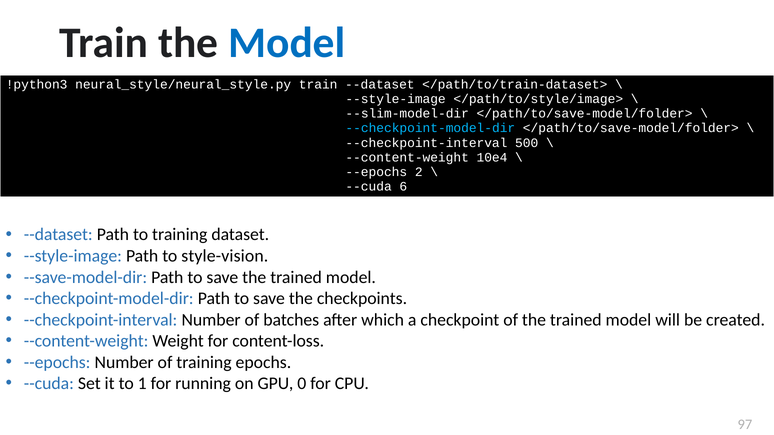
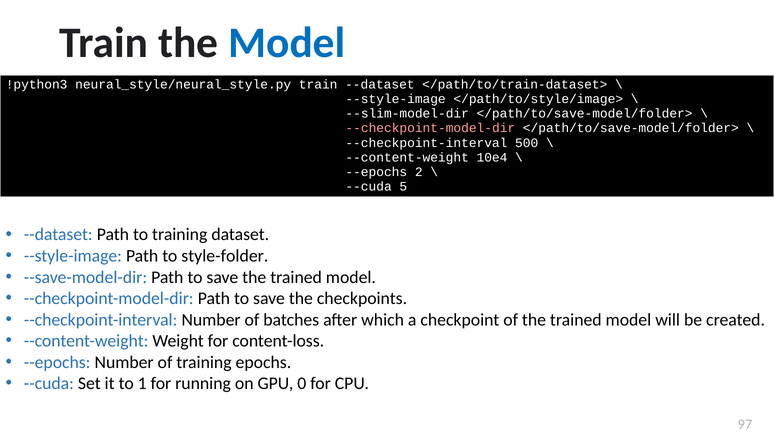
--checkpoint-model-dir at (430, 128) colour: light blue -> pink
6: 6 -> 5
style-vision: style-vision -> style-folder
